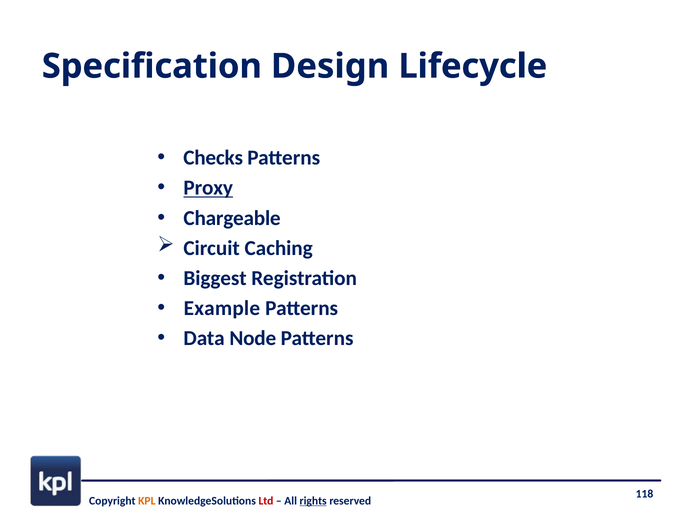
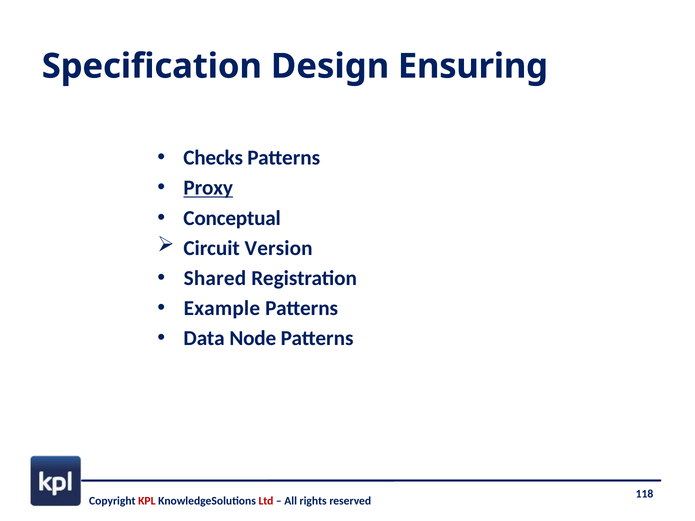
Lifecycle: Lifecycle -> Ensuring
Chargeable: Chargeable -> Conceptual
Caching: Caching -> Version
Biggest: Biggest -> Shared
KPL colour: orange -> red
rights underline: present -> none
